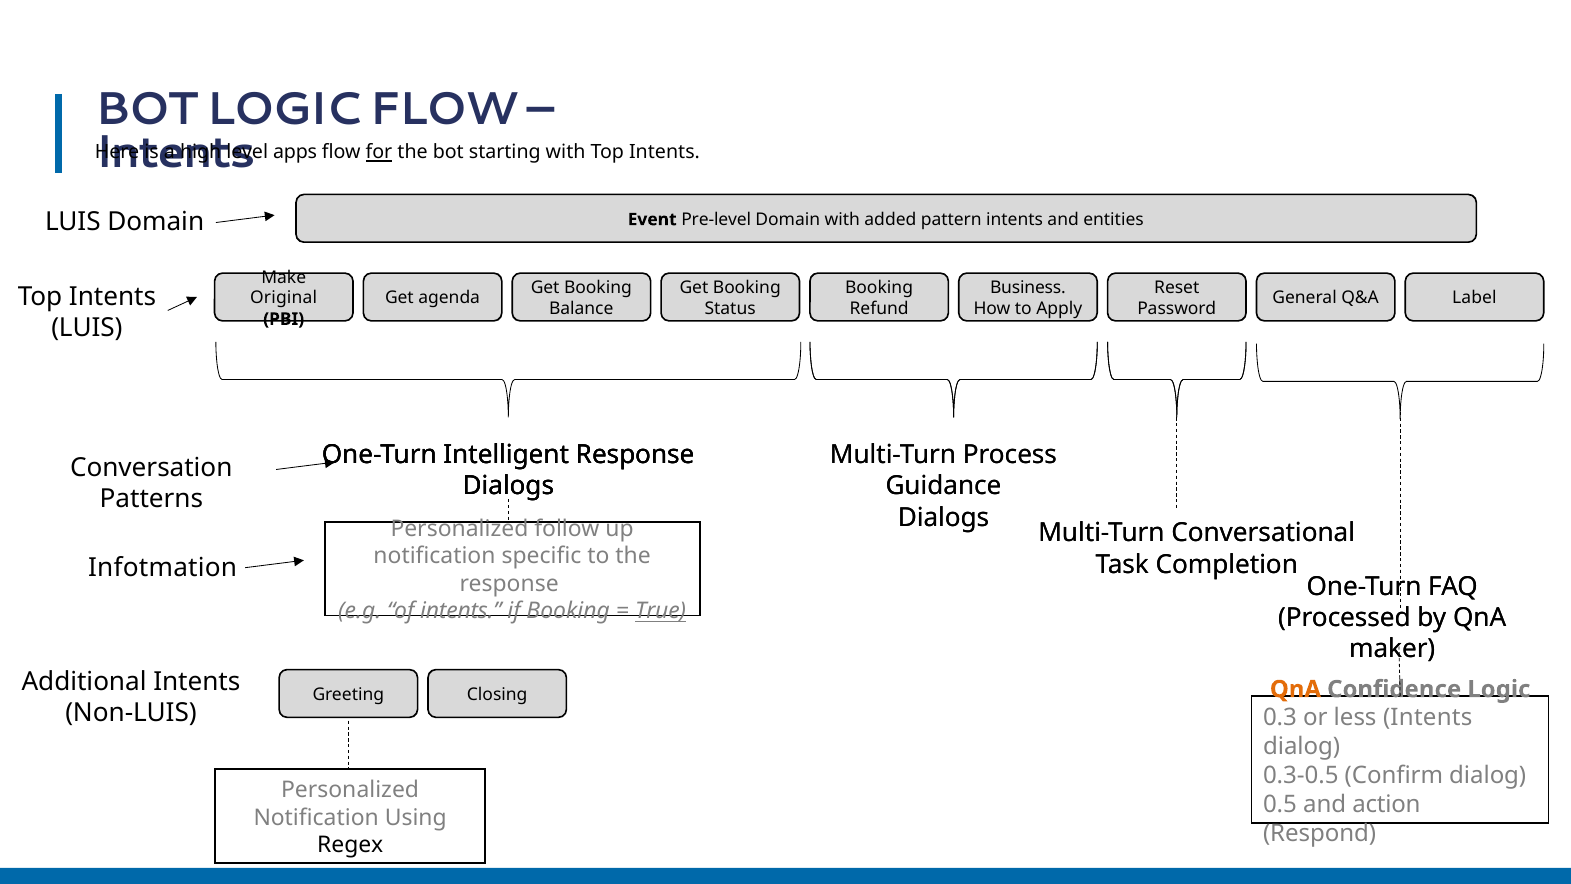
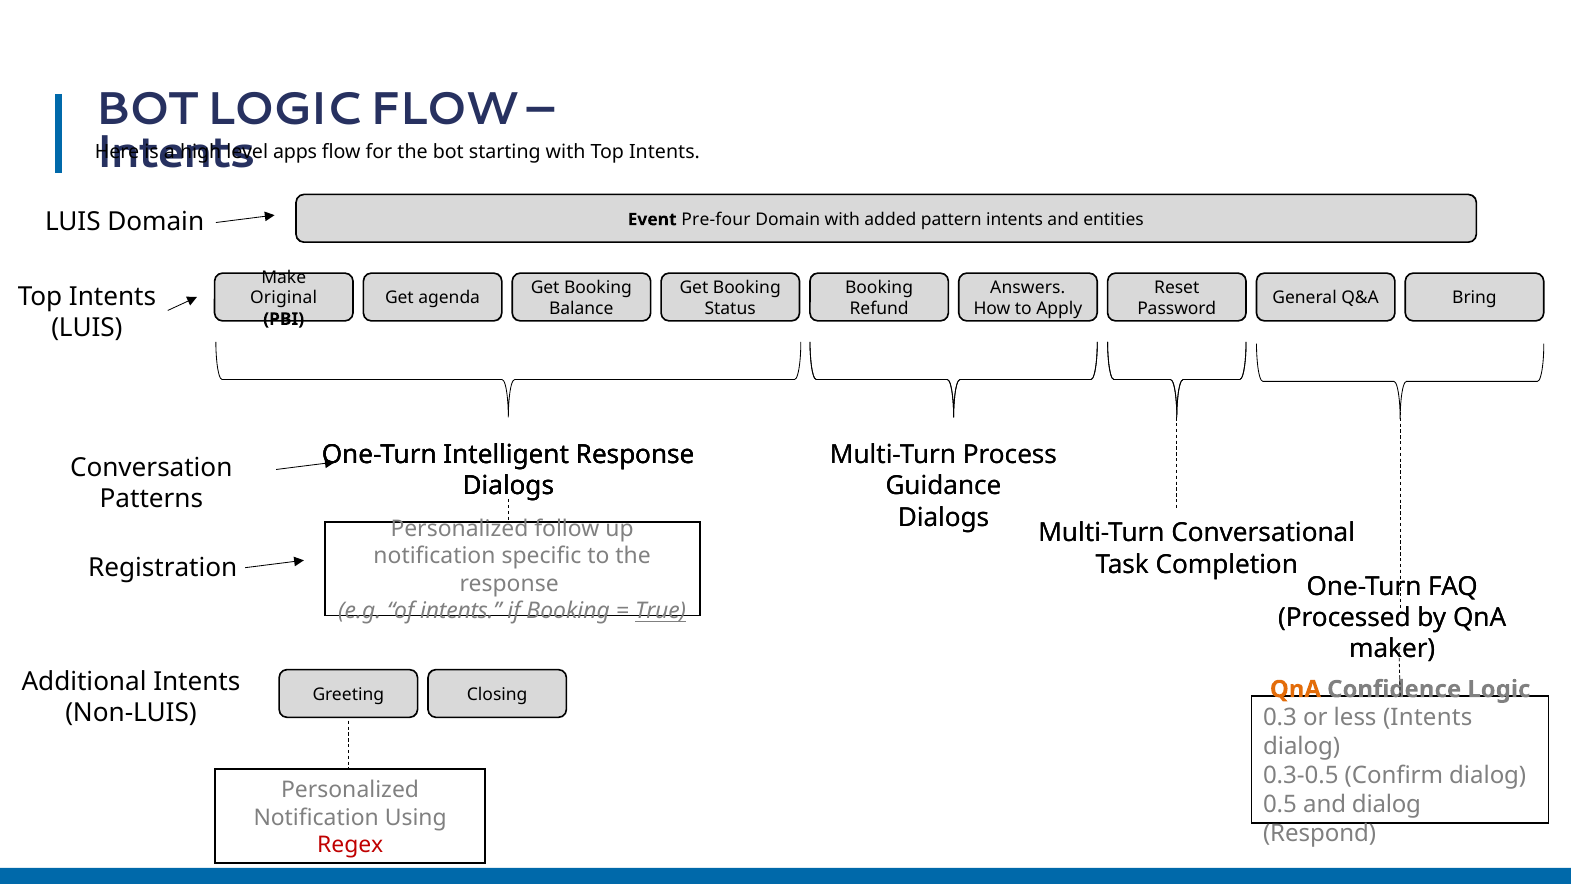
for underline: present -> none
Pre-level: Pre-level -> Pre-four
Business: Business -> Answers
Label: Label -> Bring
Infotmation: Infotmation -> Registration
and action: action -> dialog
Regex colour: black -> red
